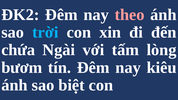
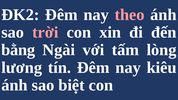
trời colour: light blue -> pink
chứa: chứa -> bằng
bươm: bươm -> lương
